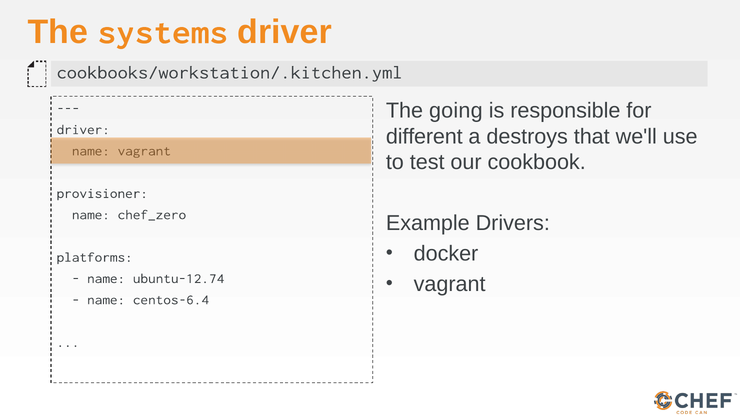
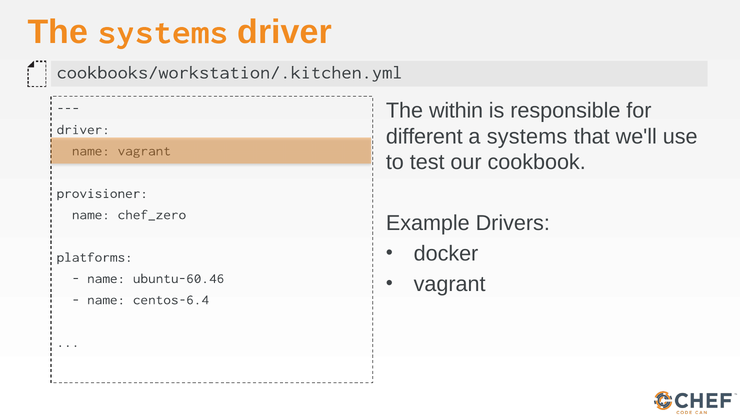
going: going -> within
a destroys: destroys -> systems
ubuntu-12.74: ubuntu-12.74 -> ubuntu-60.46
